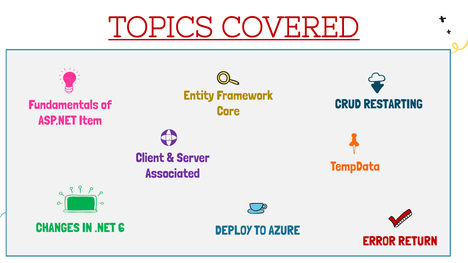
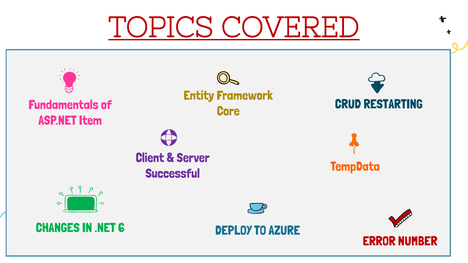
Associated: Associated -> Successful
RETURN: RETURN -> NUMBER
